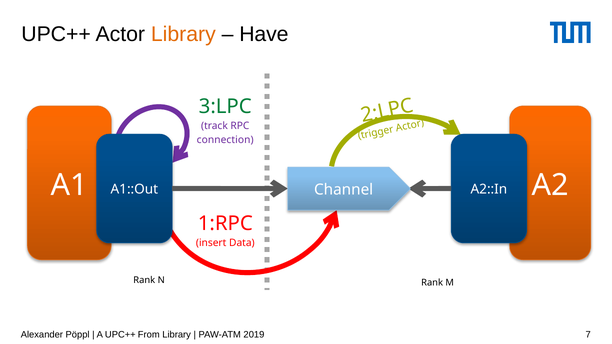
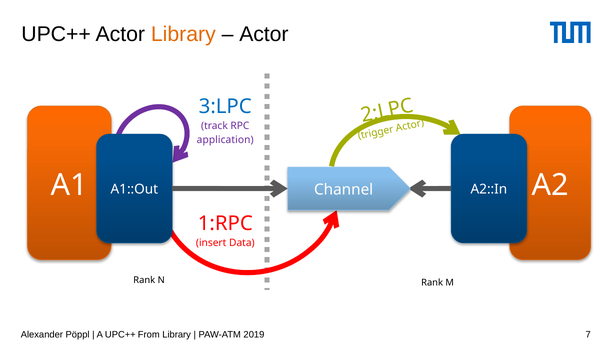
Have at (264, 34): Have -> Actor
3:LPC colour: green -> blue
connection: connection -> application
